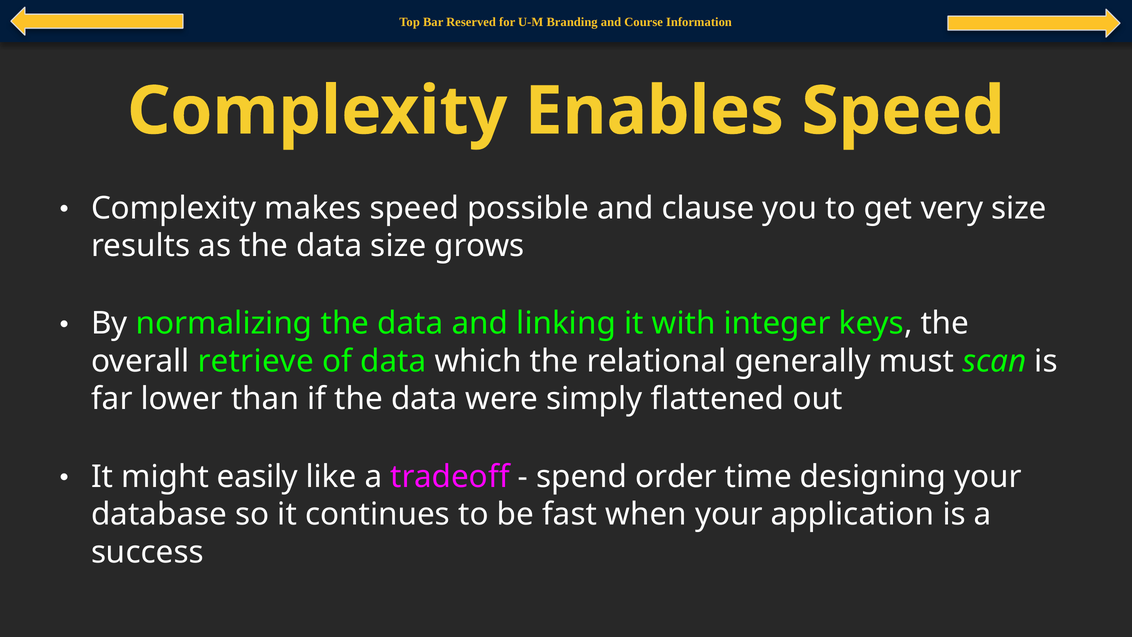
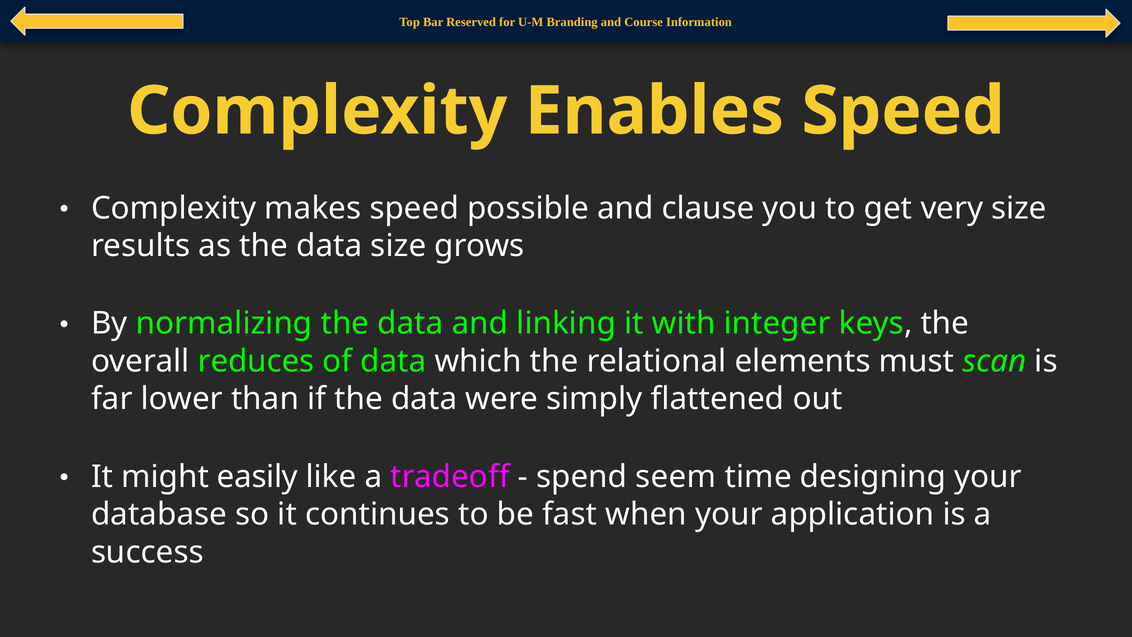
retrieve: retrieve -> reduces
generally: generally -> elements
order: order -> seem
